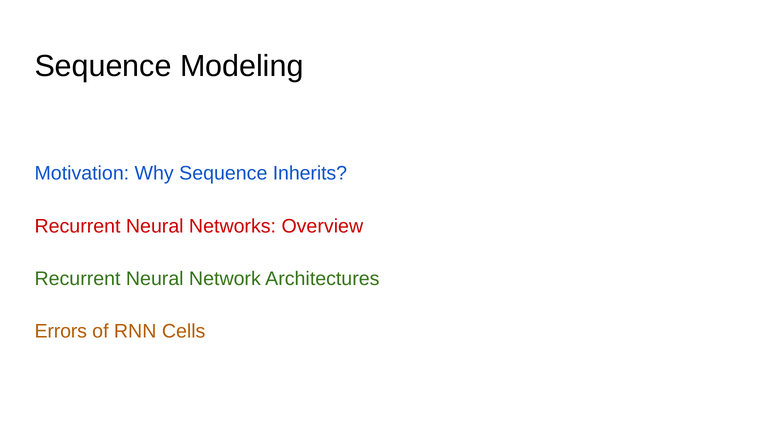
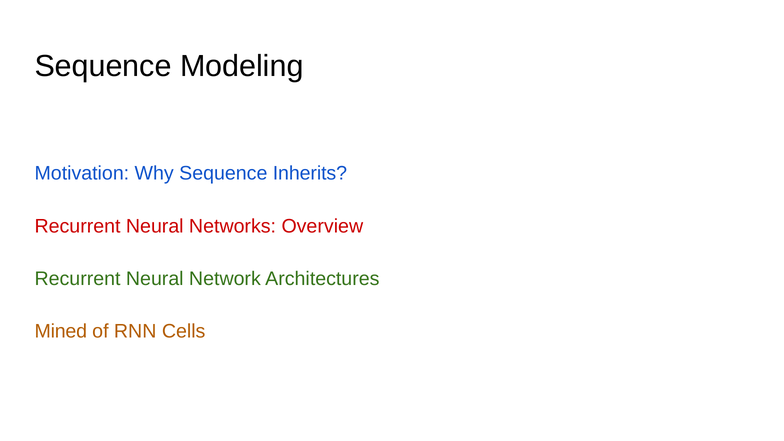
Errors: Errors -> Mined
